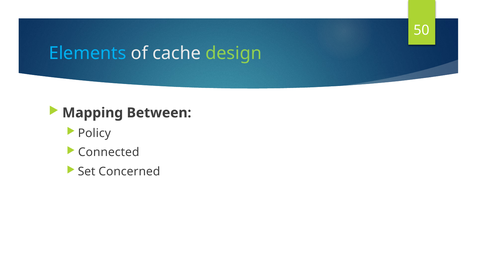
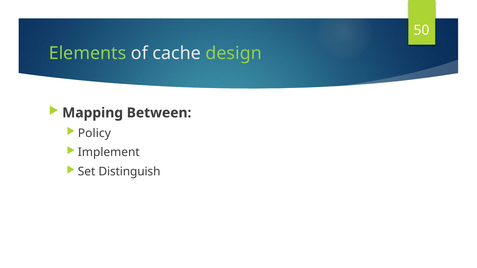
Elements colour: light blue -> light green
Connected: Connected -> Implement
Concerned: Concerned -> Distinguish
